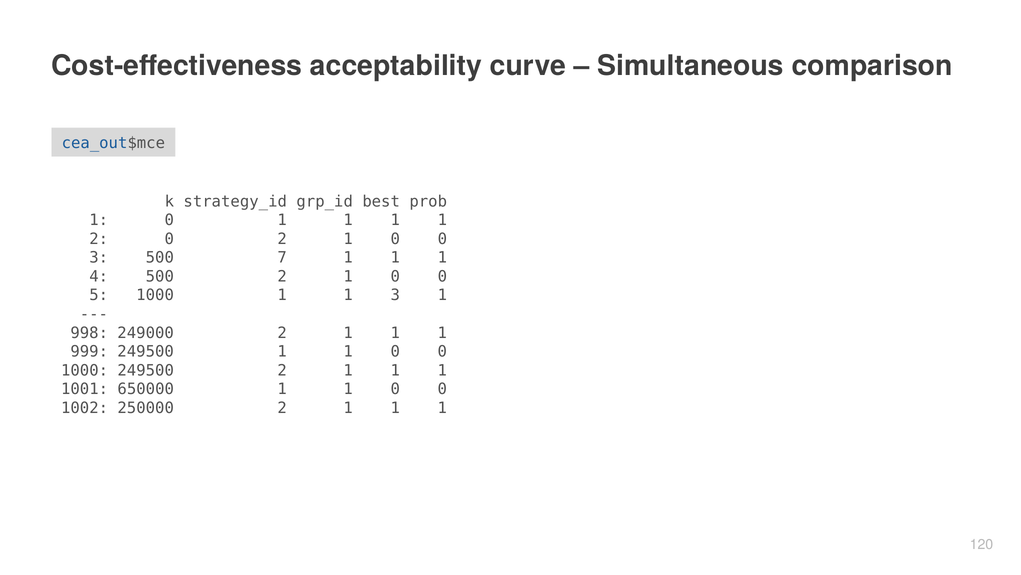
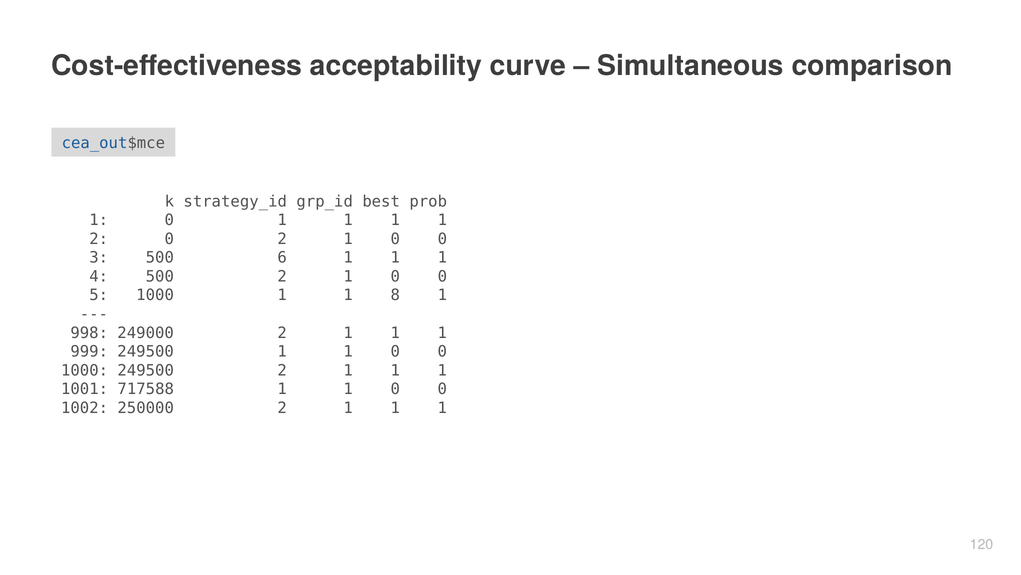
7: 7 -> 6
1 3: 3 -> 8
650000: 650000 -> 717588
